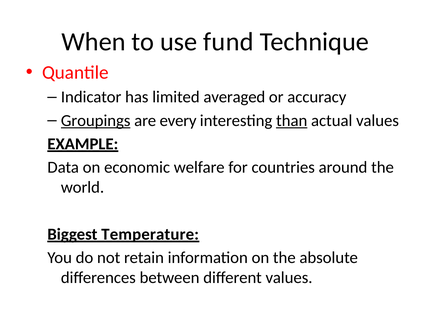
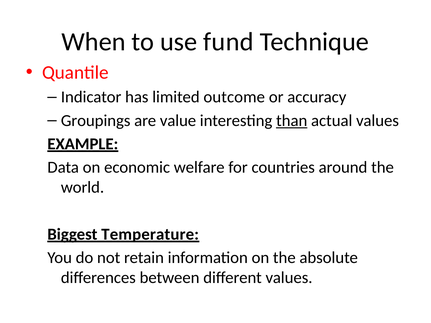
averaged: averaged -> outcome
Groupings underline: present -> none
every: every -> value
